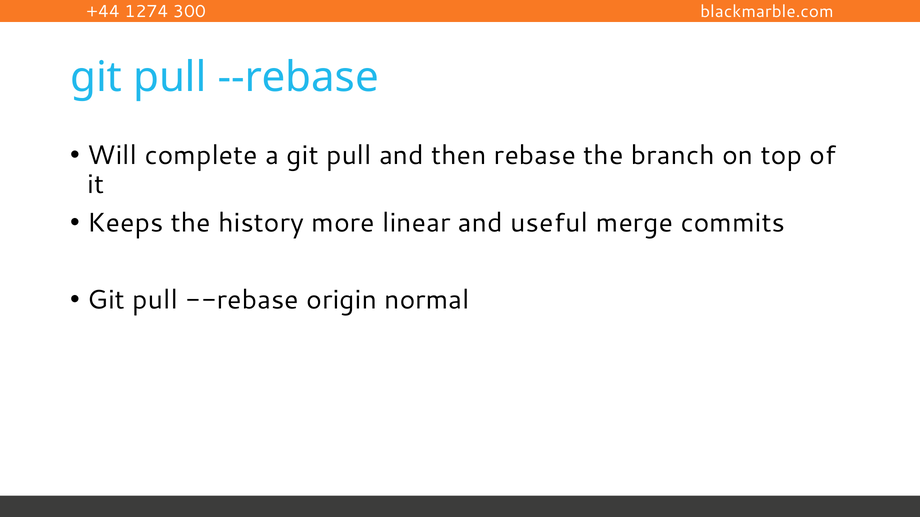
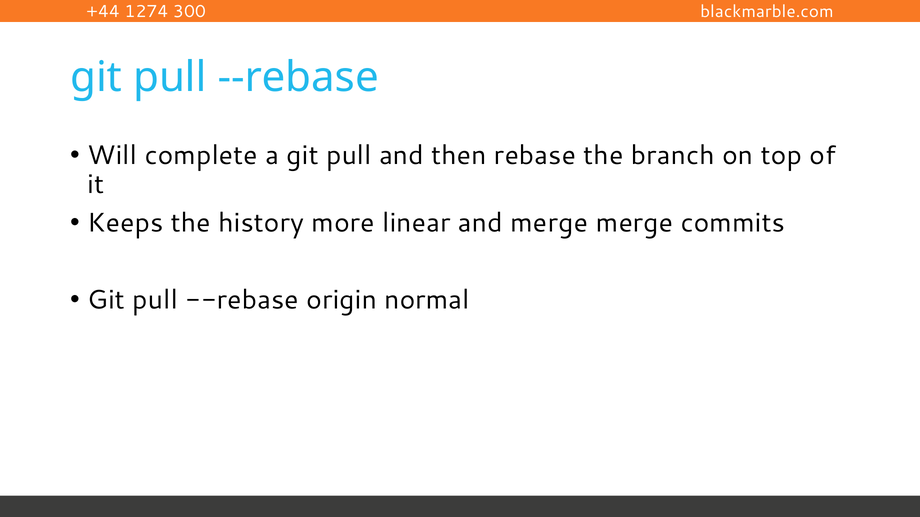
and useful: useful -> merge
